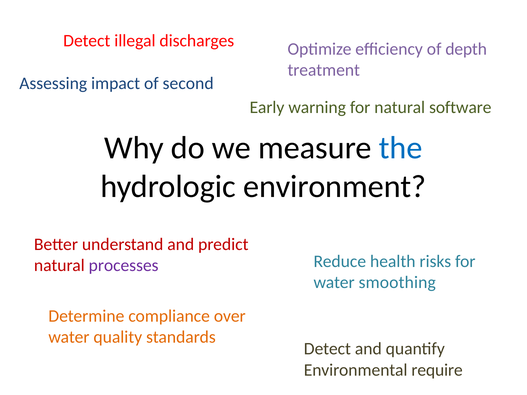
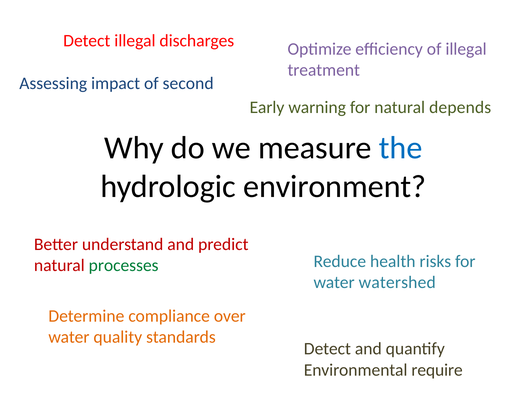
of depth: depth -> illegal
software: software -> depends
processes colour: purple -> green
smoothing: smoothing -> watershed
